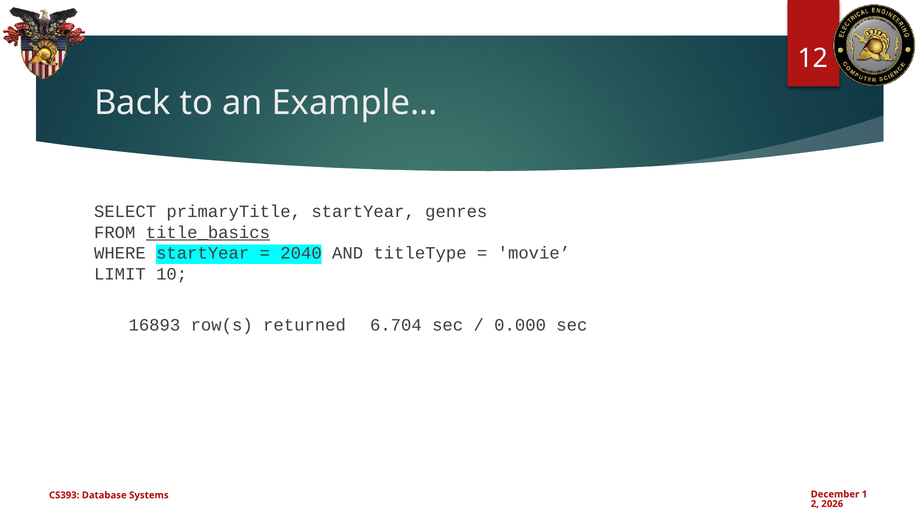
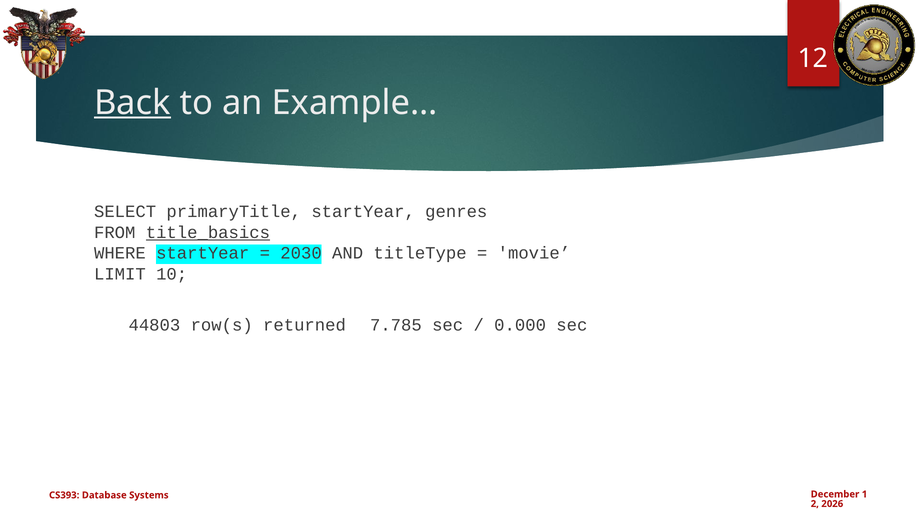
Back underline: none -> present
2040: 2040 -> 2030
16893: 16893 -> 44803
6.704: 6.704 -> 7.785
